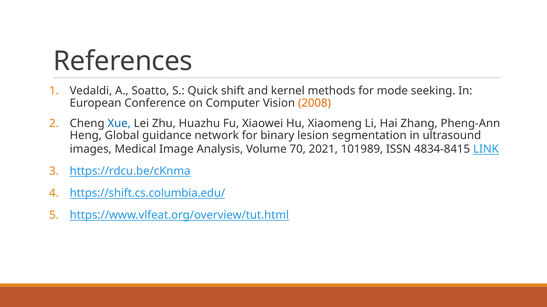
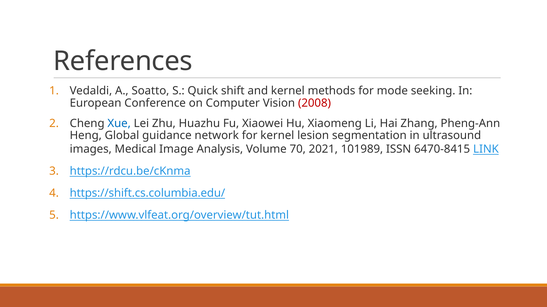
2008 colour: orange -> red
for binary: binary -> kernel
4834-8415: 4834-8415 -> 6470-8415
